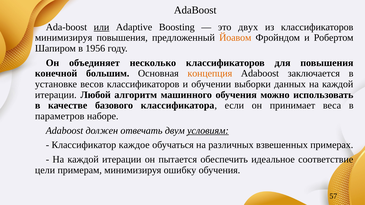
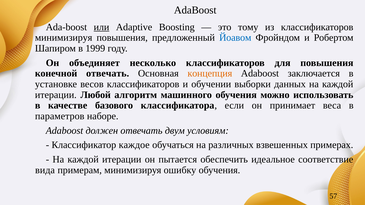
двух: двух -> тому
Йоавом colour: orange -> blue
1956: 1956 -> 1999
конечной большим: большим -> отвечать
условиям underline: present -> none
цели: цели -> вида
